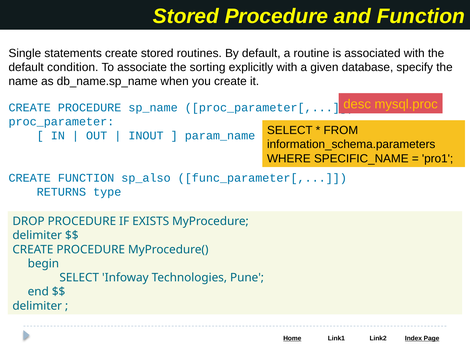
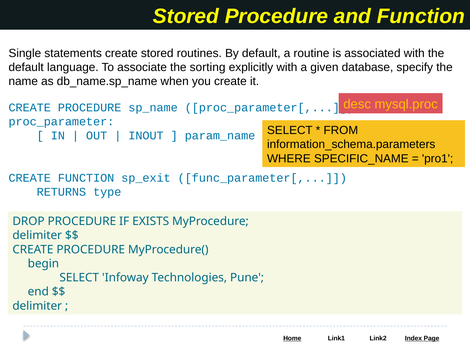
condition: condition -> language
sp_also: sp_also -> sp_exit
